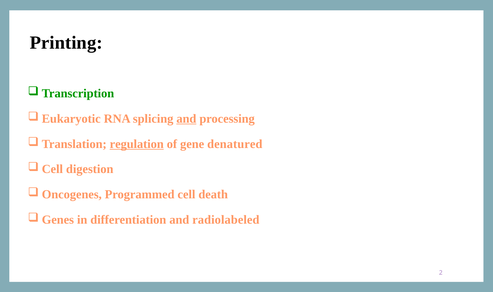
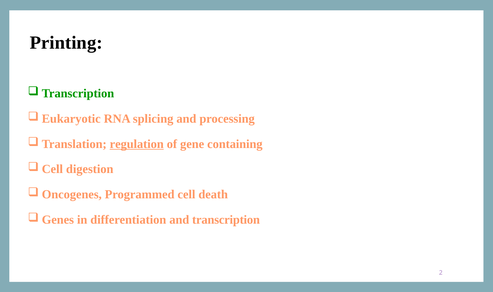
and at (186, 119) underline: present -> none
denatured: denatured -> containing
radiolabeled: radiolabeled -> transcription
